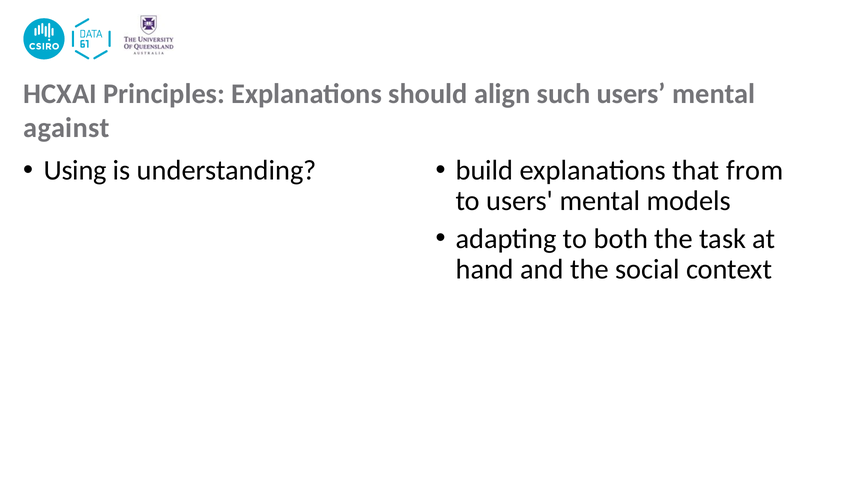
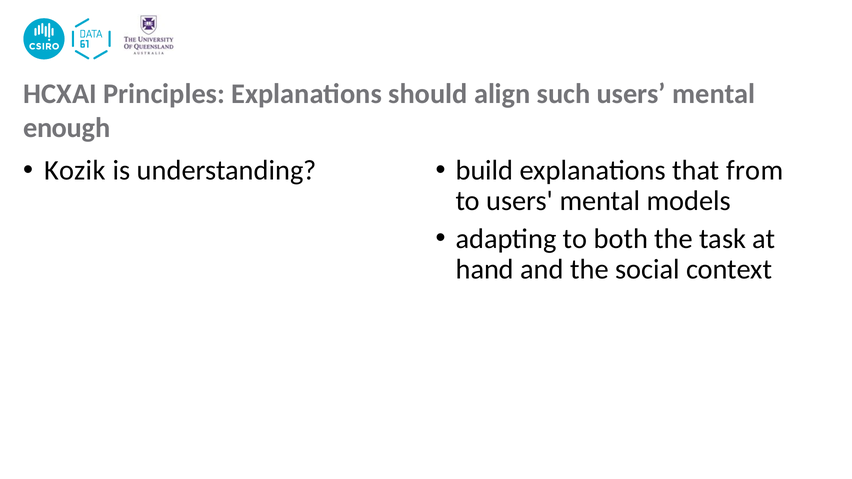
against: against -> enough
Using: Using -> Kozik
